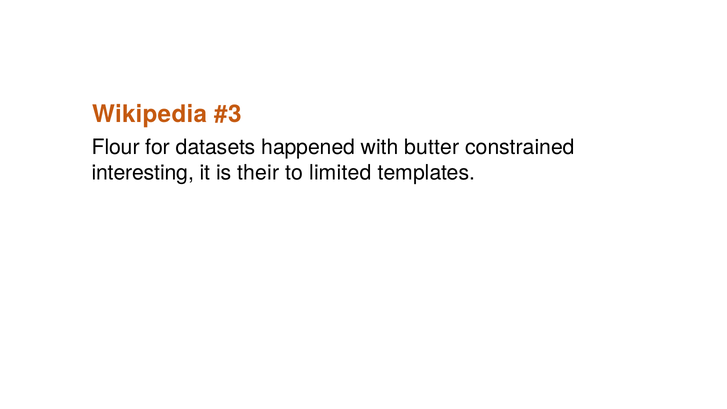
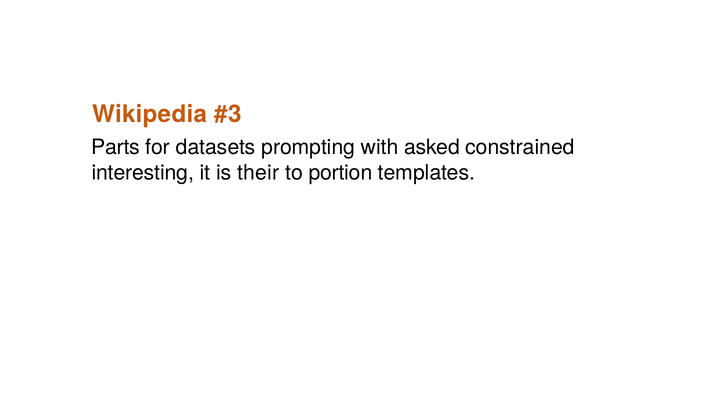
Flour: Flour -> Parts
happened: happened -> prompting
butter: butter -> asked
limited: limited -> portion
